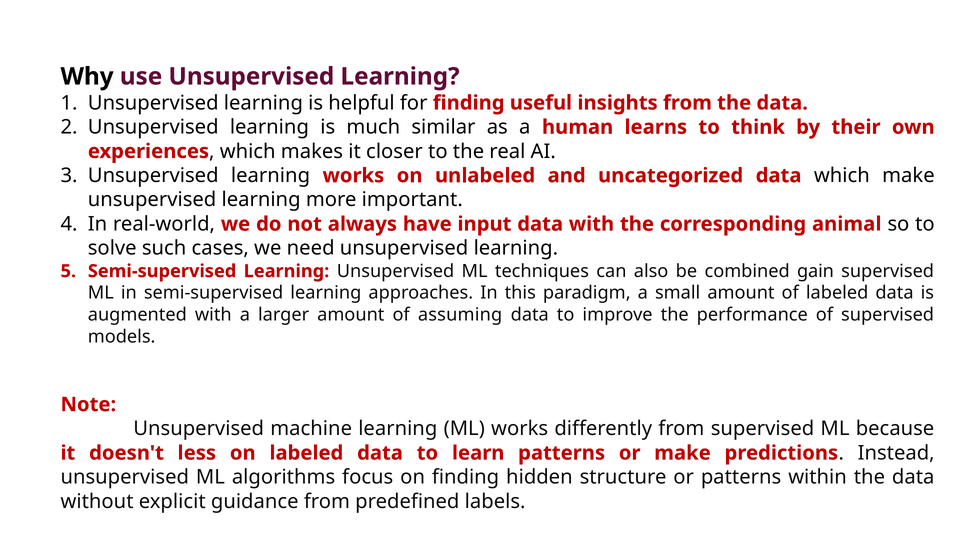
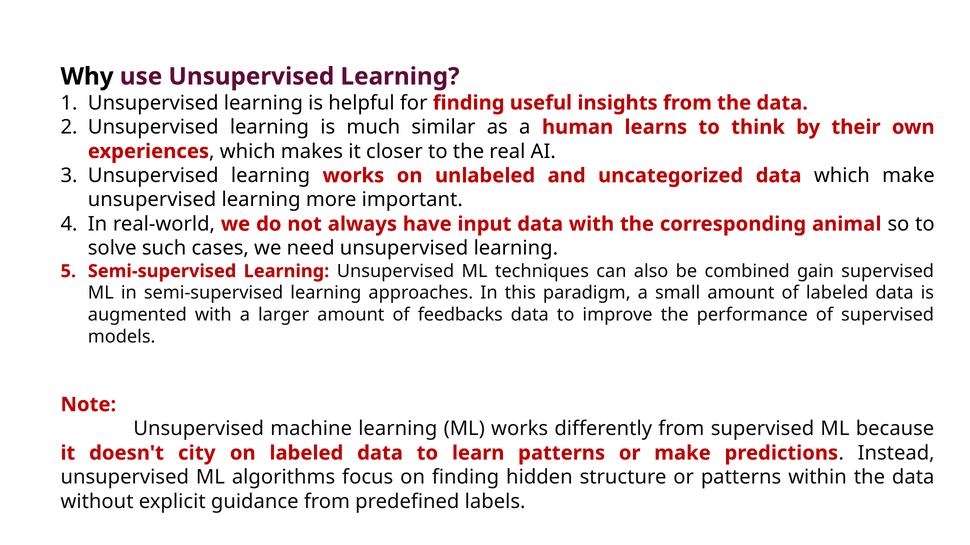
assuming: assuming -> feedbacks
less: less -> city
